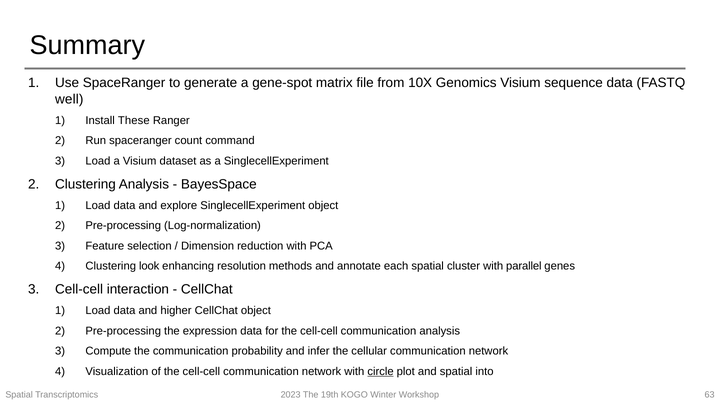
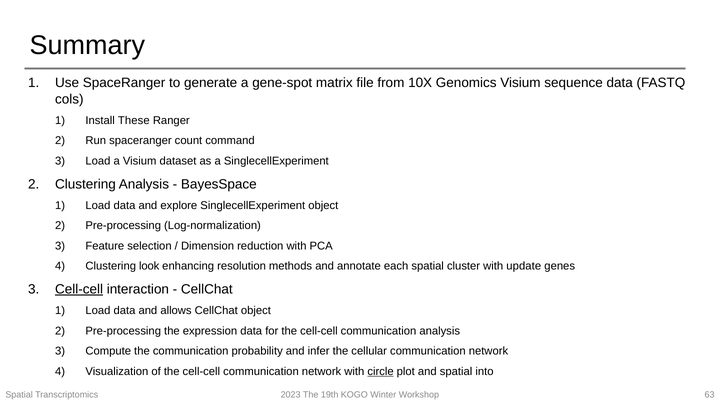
well: well -> cols
parallel: parallel -> update
Cell-cell at (79, 289) underline: none -> present
higher: higher -> allows
